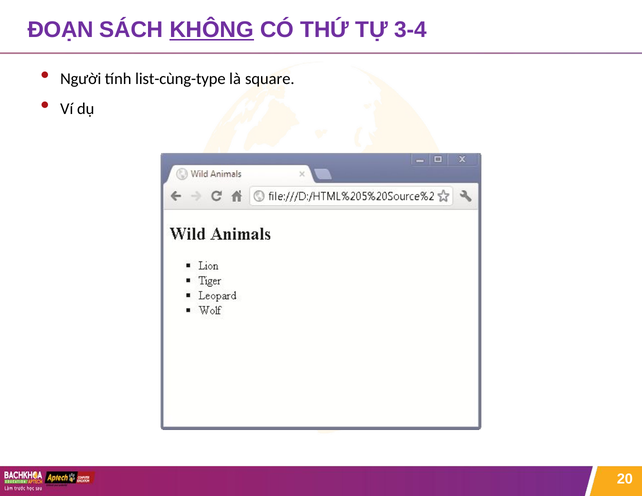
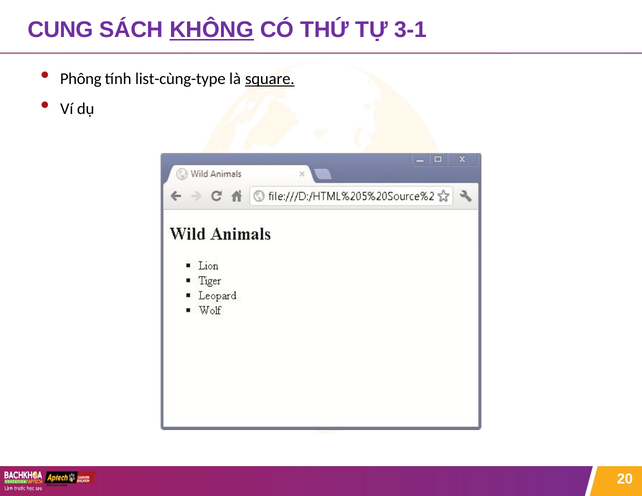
ĐOẠN: ĐOẠN -> CUNG
3-4: 3-4 -> 3-1
Người: Người -> Phông
square underline: none -> present
